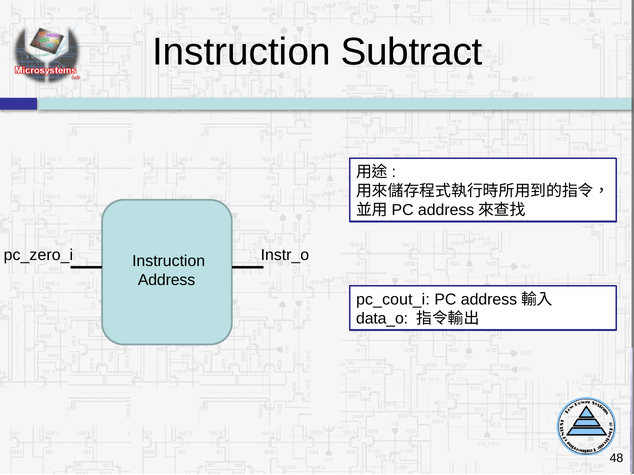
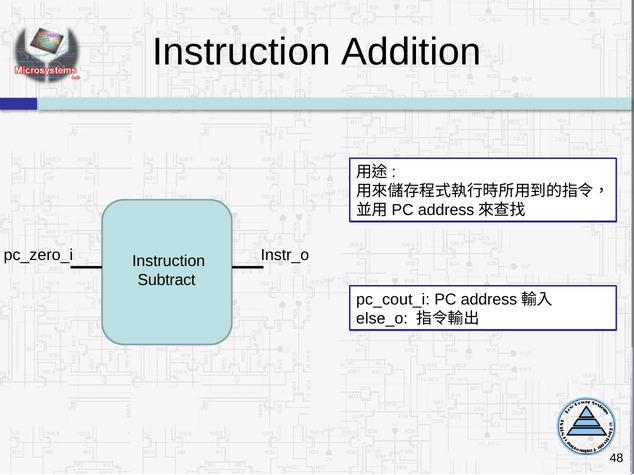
Subtract: Subtract -> Addition
Address: Address -> Subtract
data_o: data_o -> else_o
